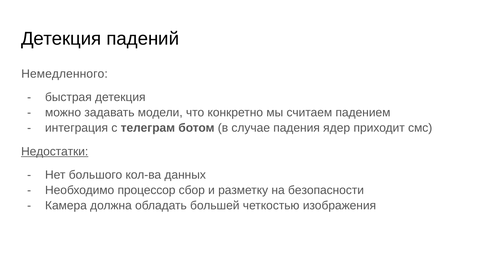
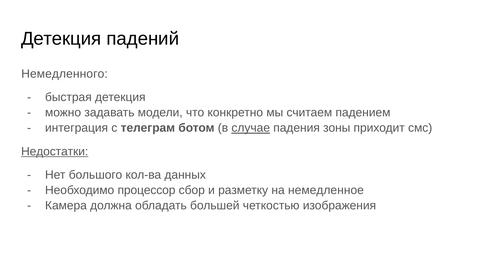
случае underline: none -> present
ядер: ядер -> зоны
безопасности: безопасности -> немедленное
